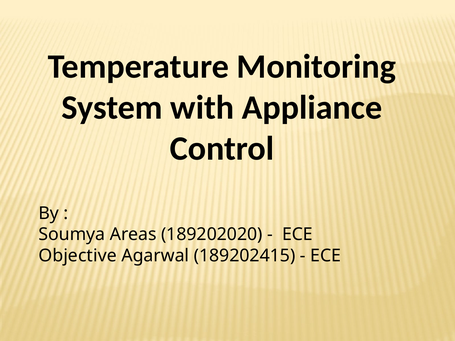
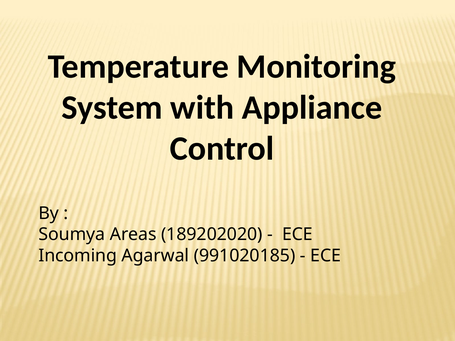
Objective: Objective -> Incoming
189202415: 189202415 -> 991020185
